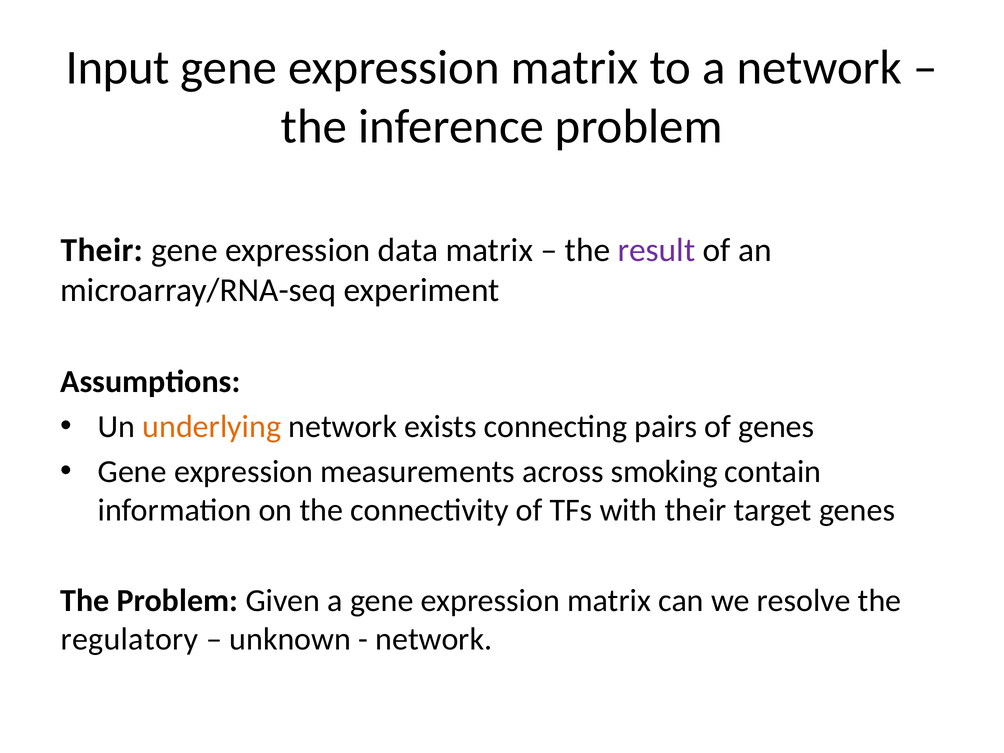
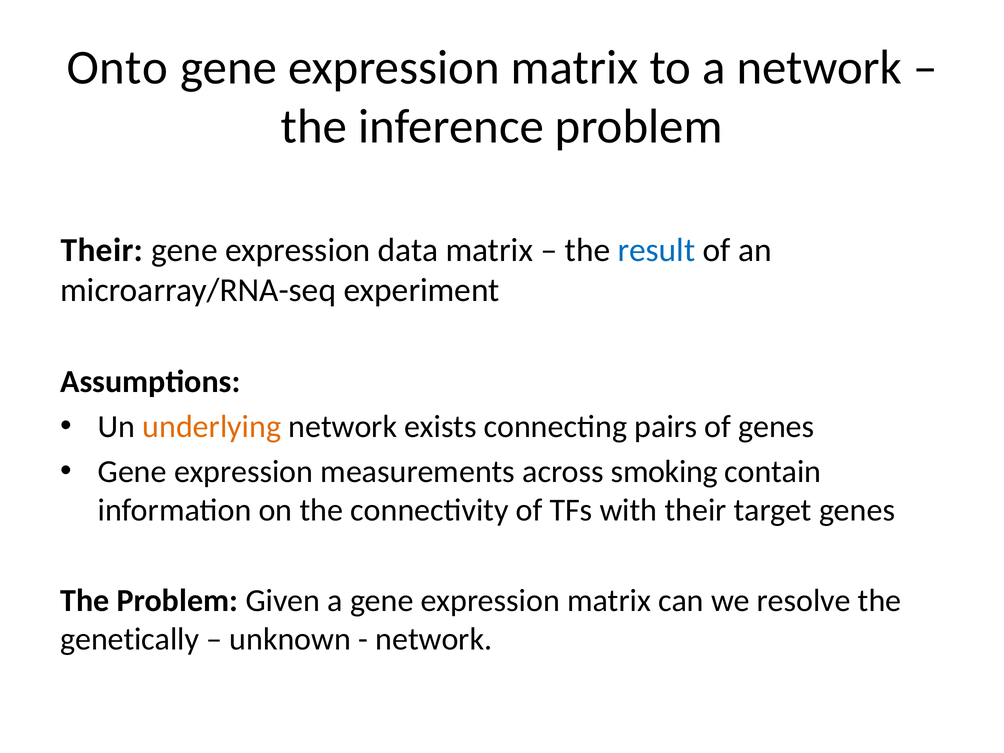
Input: Input -> Onto
result colour: purple -> blue
regulatory: regulatory -> genetically
